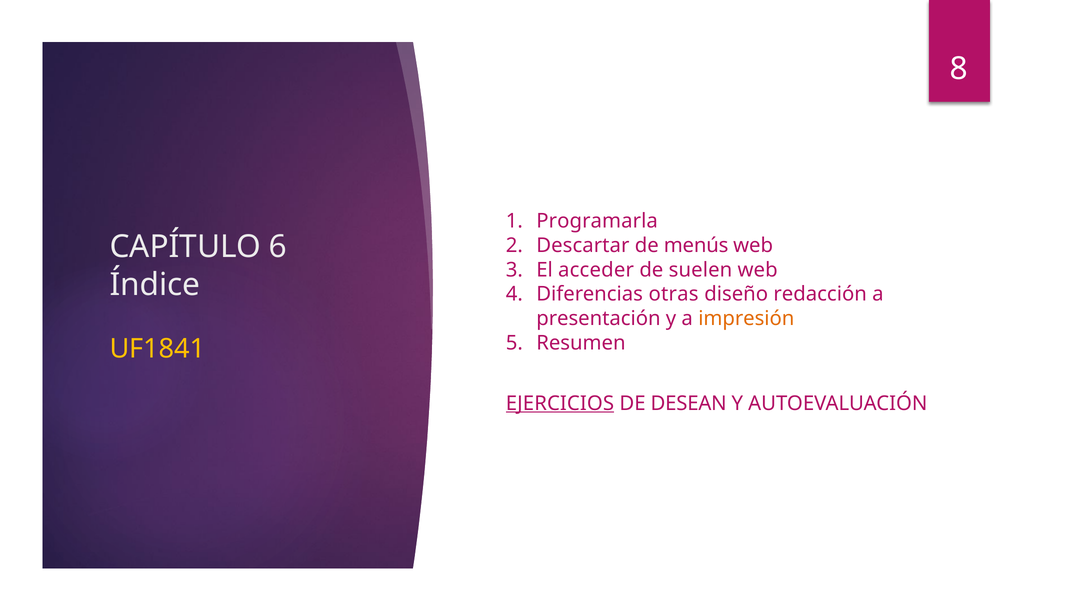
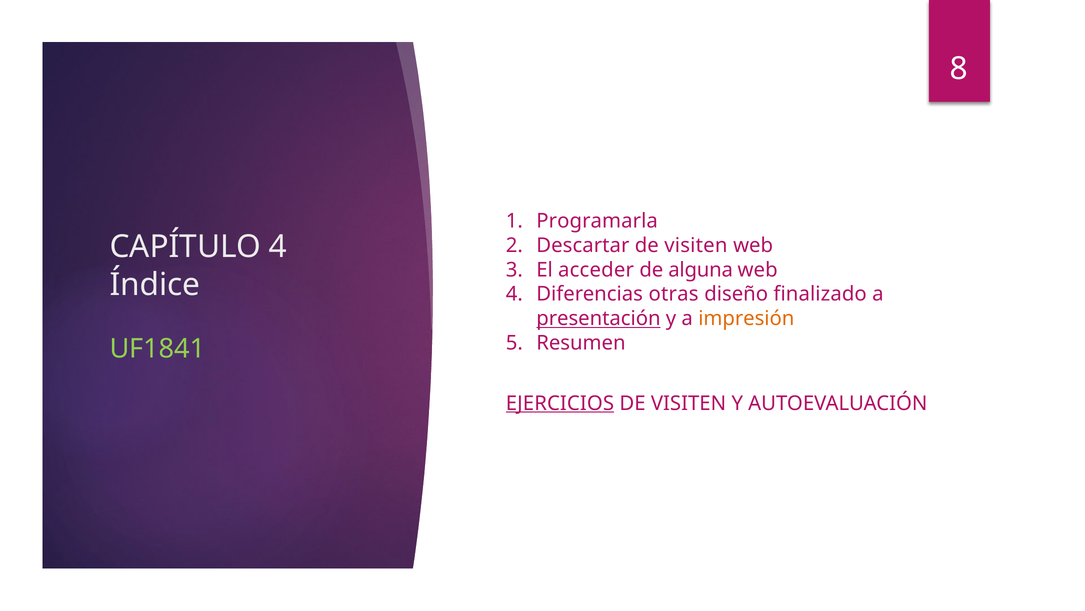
CAPÍTULO 6: 6 -> 4
menús at (696, 245): menús -> visiten
suelen: suelen -> alguna
redacción: redacción -> finalizado
presentación underline: none -> present
UF1841 colour: yellow -> light green
DESEAN at (689, 403): DESEAN -> VISITEN
